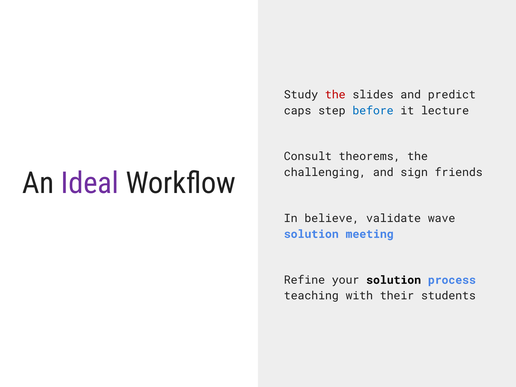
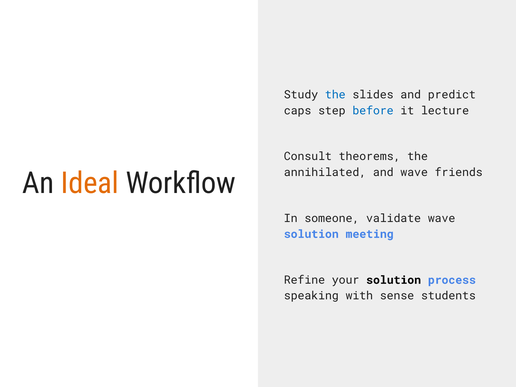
the at (335, 95) colour: red -> blue
challenging: challenging -> annihilated
and sign: sign -> wave
Ideal colour: purple -> orange
believe: believe -> someone
teaching: teaching -> speaking
their: their -> sense
